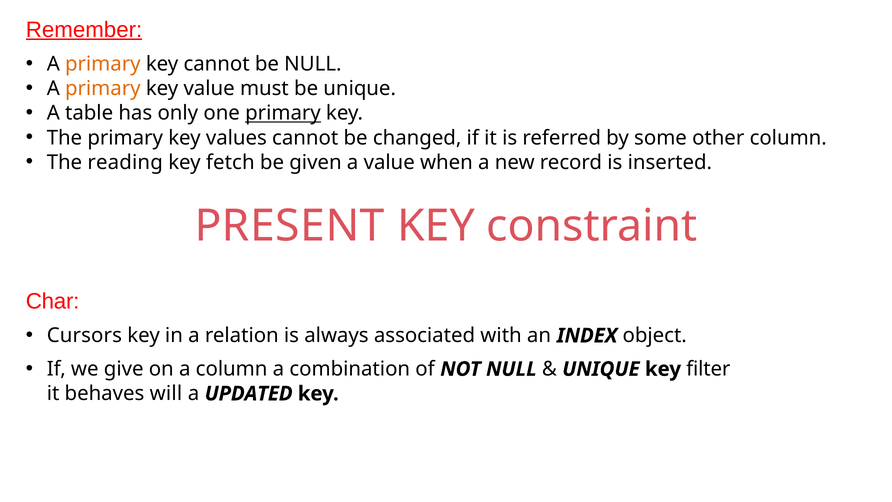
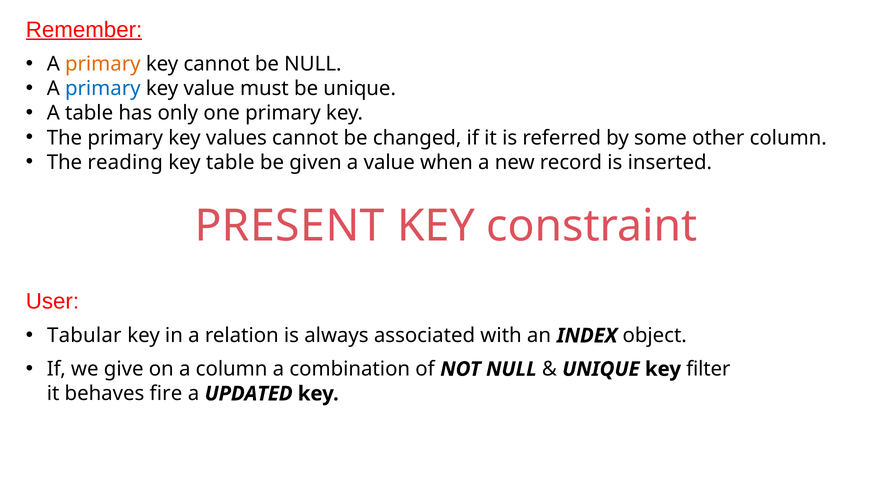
primary at (103, 89) colour: orange -> blue
primary at (283, 113) underline: present -> none
key fetch: fetch -> table
Char: Char -> User
Cursors: Cursors -> Tabular
will: will -> fire
